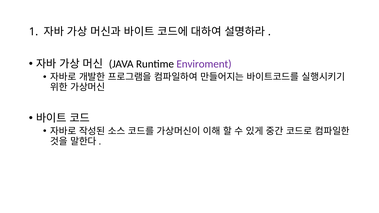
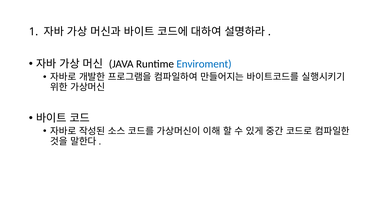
Enviroment colour: purple -> blue
